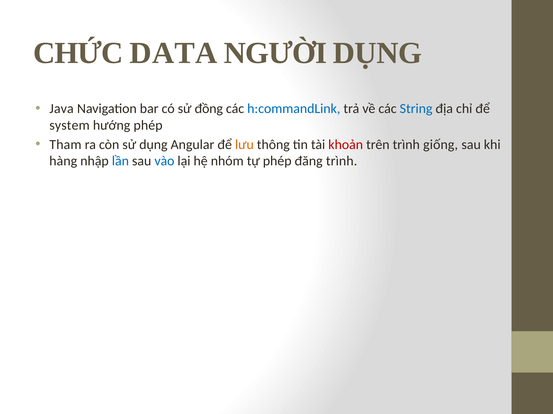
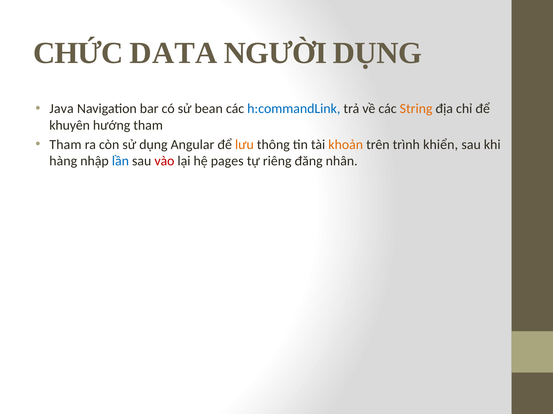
đồng: đồng -> bean
String colour: blue -> orange
system: system -> khuyên
hướng phép: phép -> tham
khoản colour: red -> orange
giống: giống -> khiển
vào colour: blue -> red
nhóm: nhóm -> pages
tự phép: phép -> riêng
đăng trình: trình -> nhân
